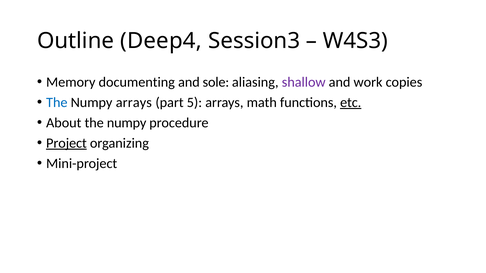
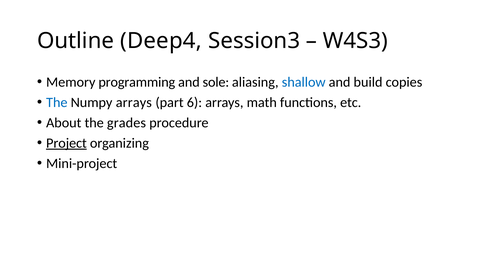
documenting: documenting -> programming
shallow colour: purple -> blue
work: work -> build
5: 5 -> 6
etc underline: present -> none
About the numpy: numpy -> grades
